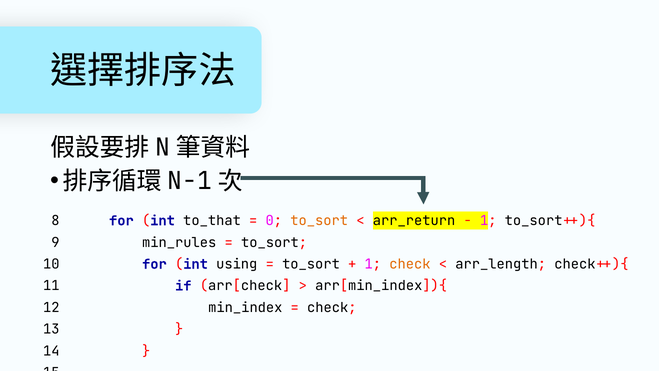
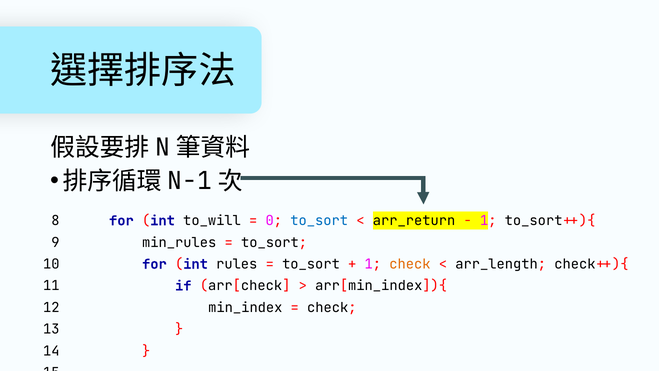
to_that: to_that -> to_will
to_sort at (319, 221) colour: orange -> blue
using: using -> rules
